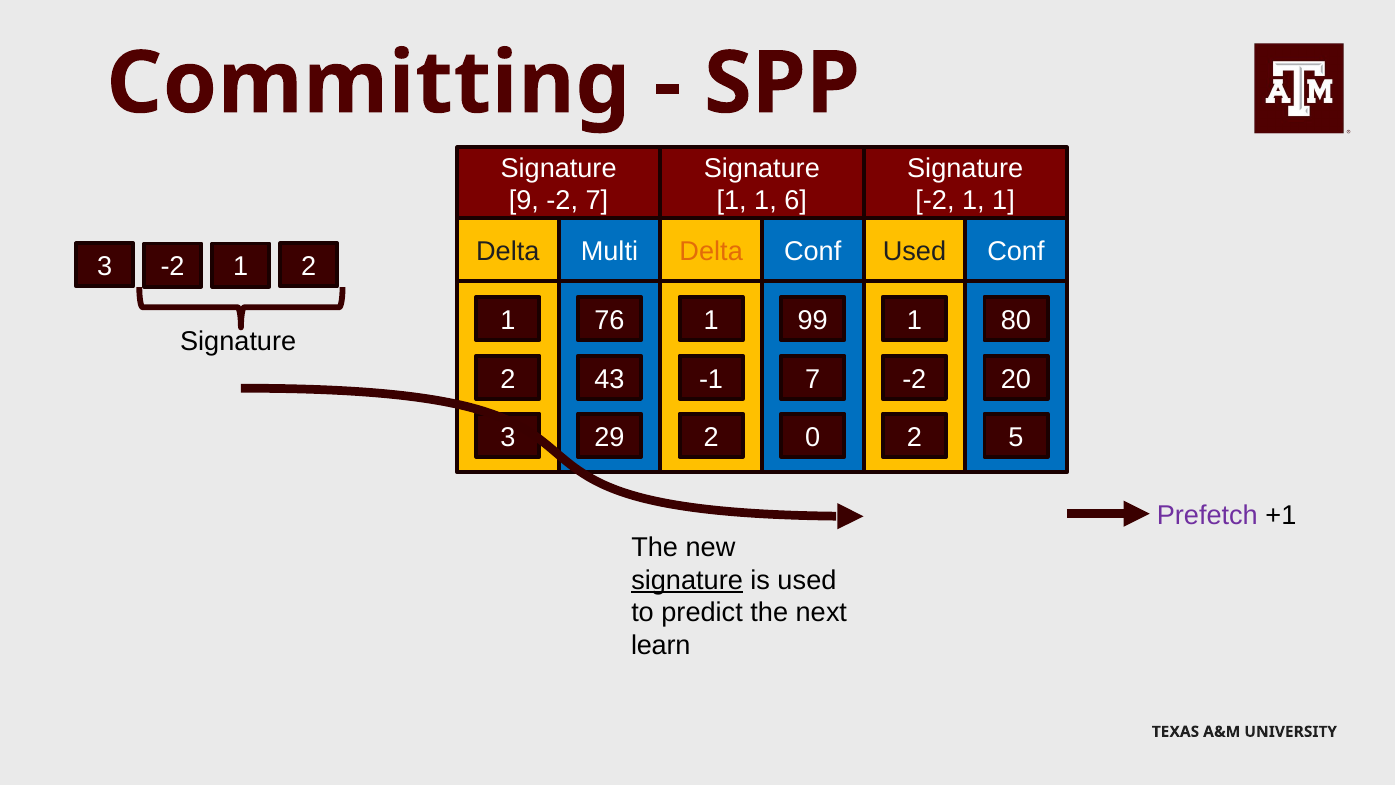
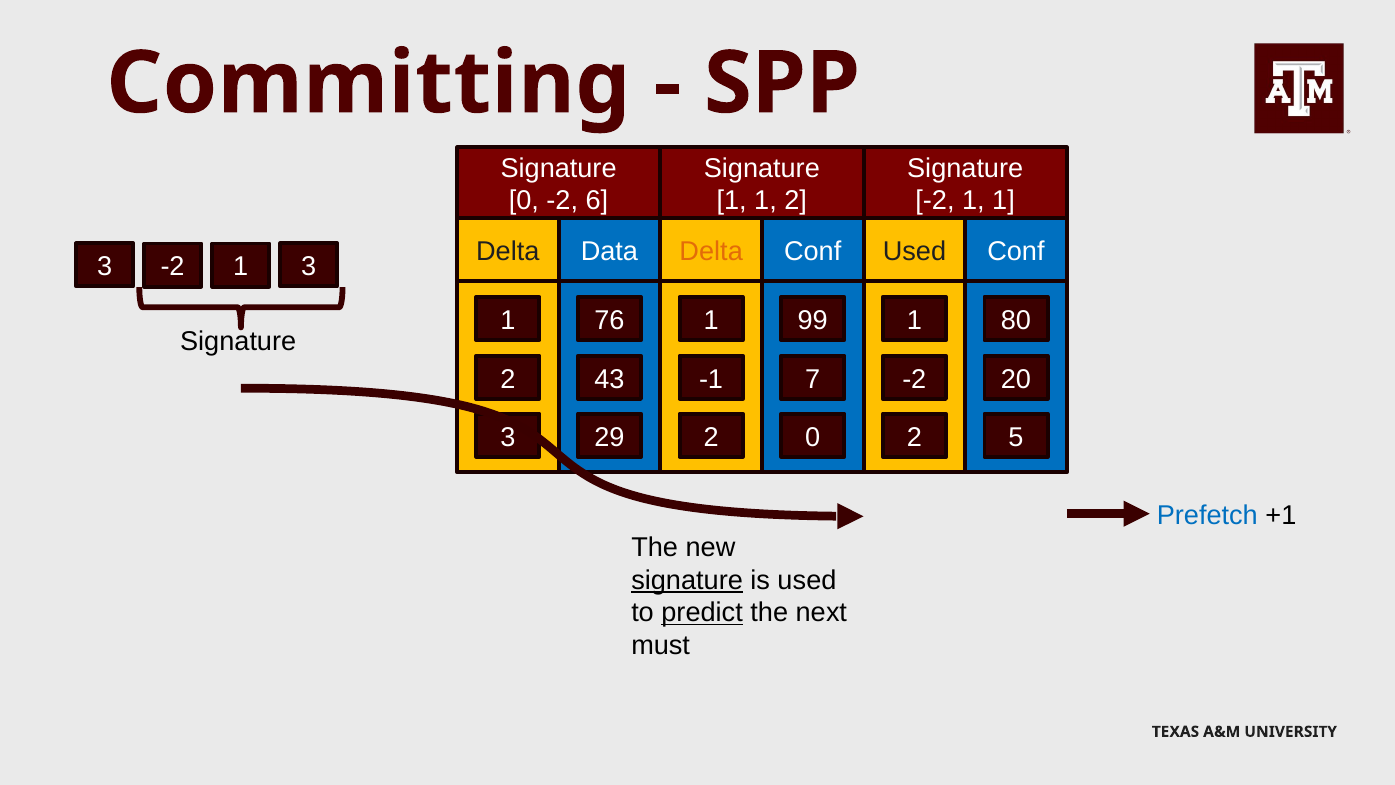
9 at (524, 201): 9 -> 0
-2 7: 7 -> 6
1 1 6: 6 -> 2
Multi: Multi -> Data
-2 1 2: 2 -> 3
Prefetch colour: purple -> blue
predict underline: none -> present
learn: learn -> must
